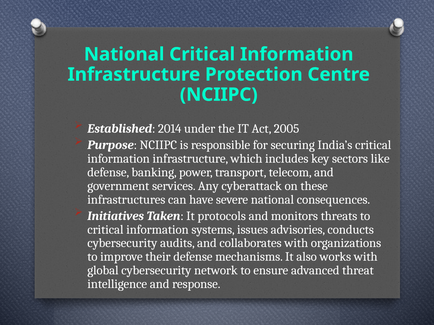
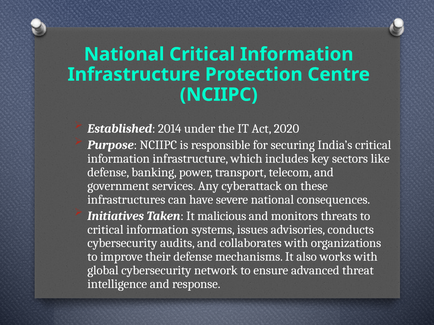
2005: 2005 -> 2020
protocols: protocols -> malicious
